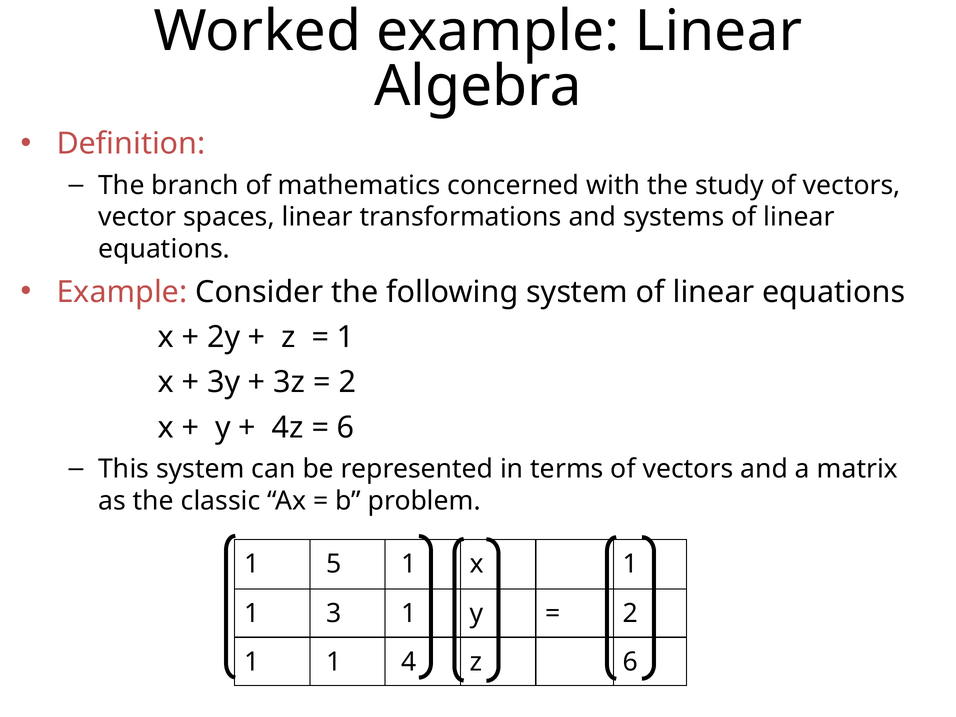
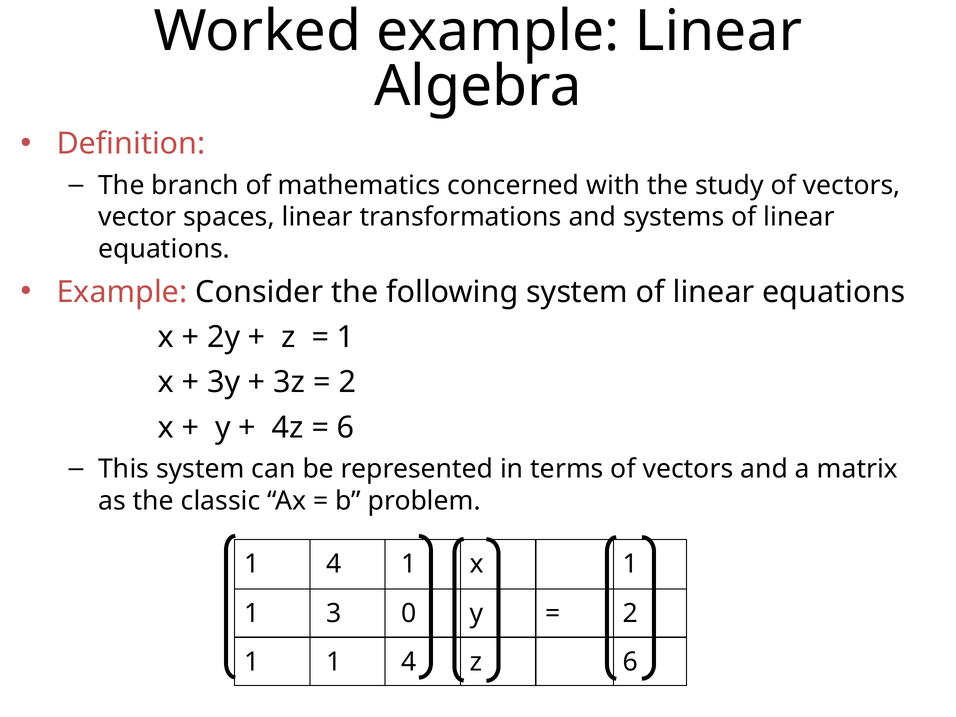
5 at (334, 564): 5 -> 4
3 1: 1 -> 0
